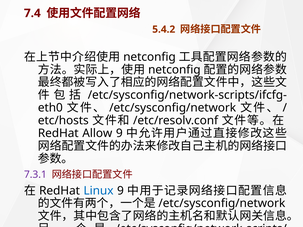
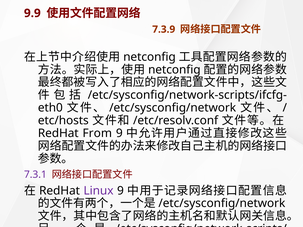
7.4: 7.4 -> 9.9
5.4.2: 5.4.2 -> 7.3.9
Allow: Allow -> From
Linux colour: blue -> purple
